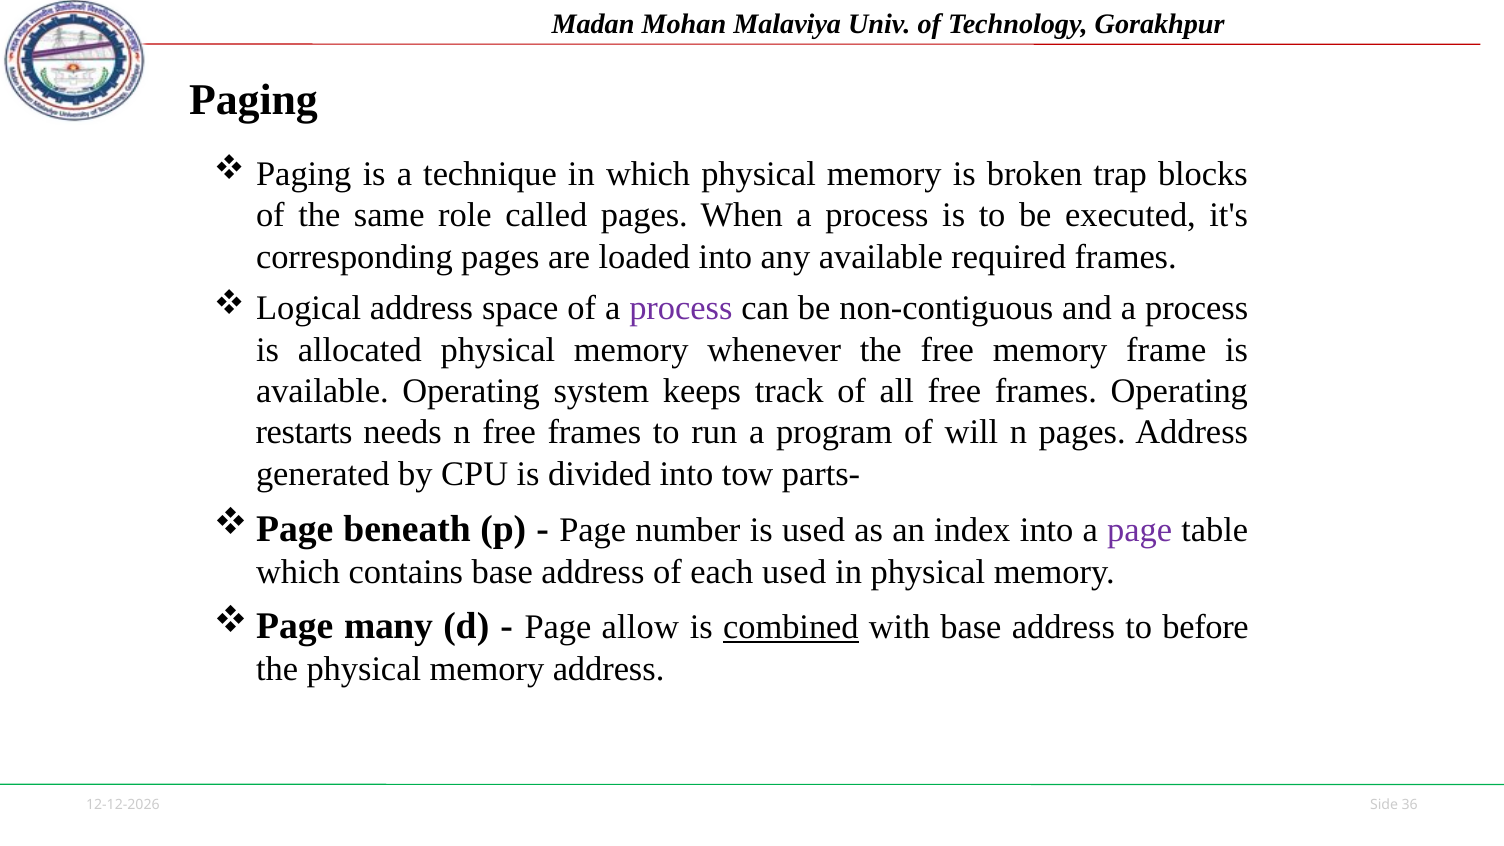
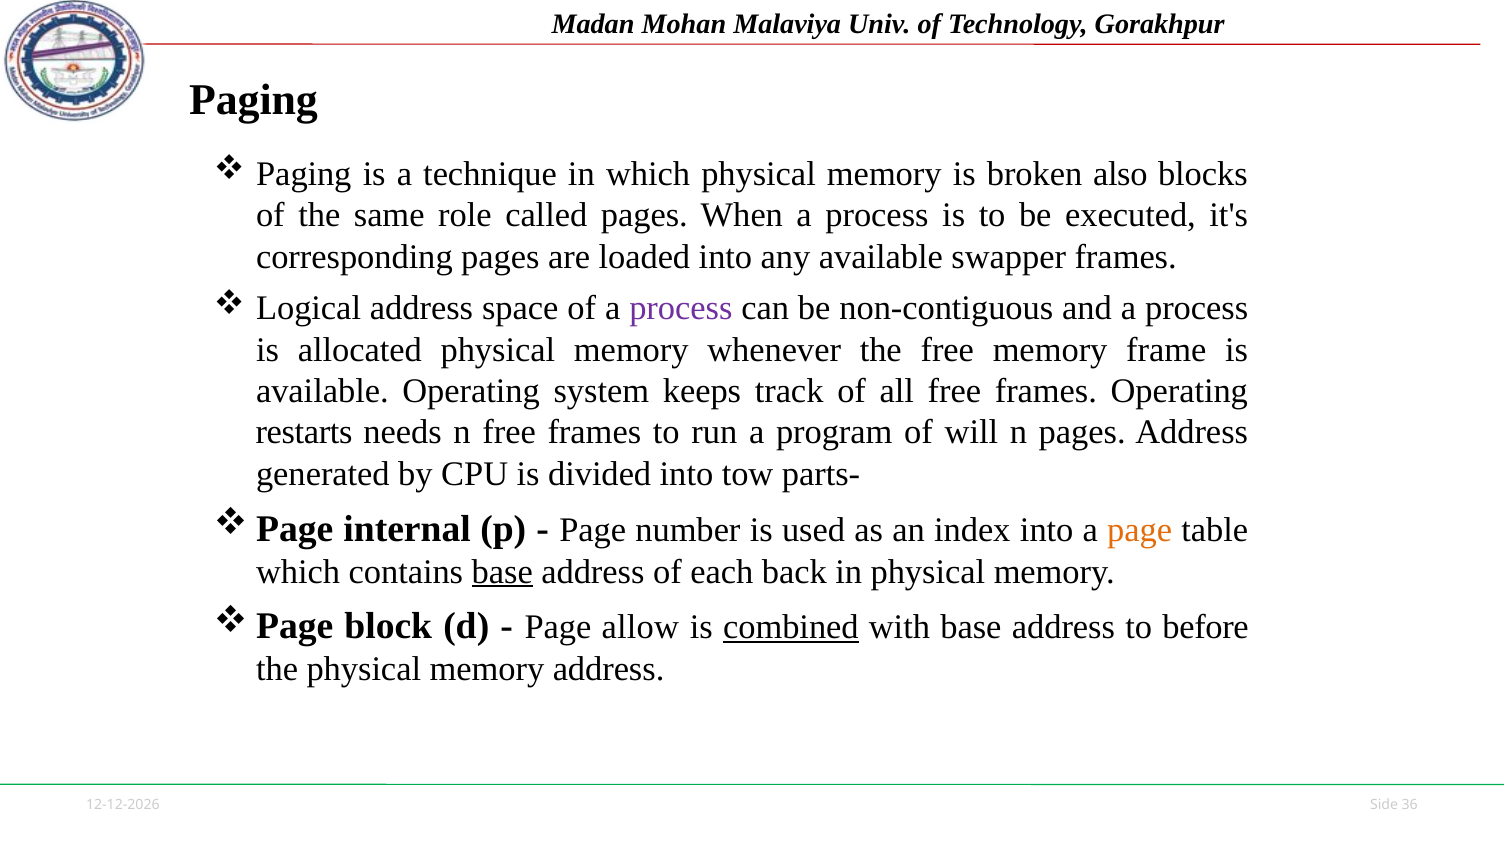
trap: trap -> also
required: required -> swapper
beneath: beneath -> internal
page at (1140, 530) colour: purple -> orange
base at (502, 572) underline: none -> present
each used: used -> back
many: many -> block
